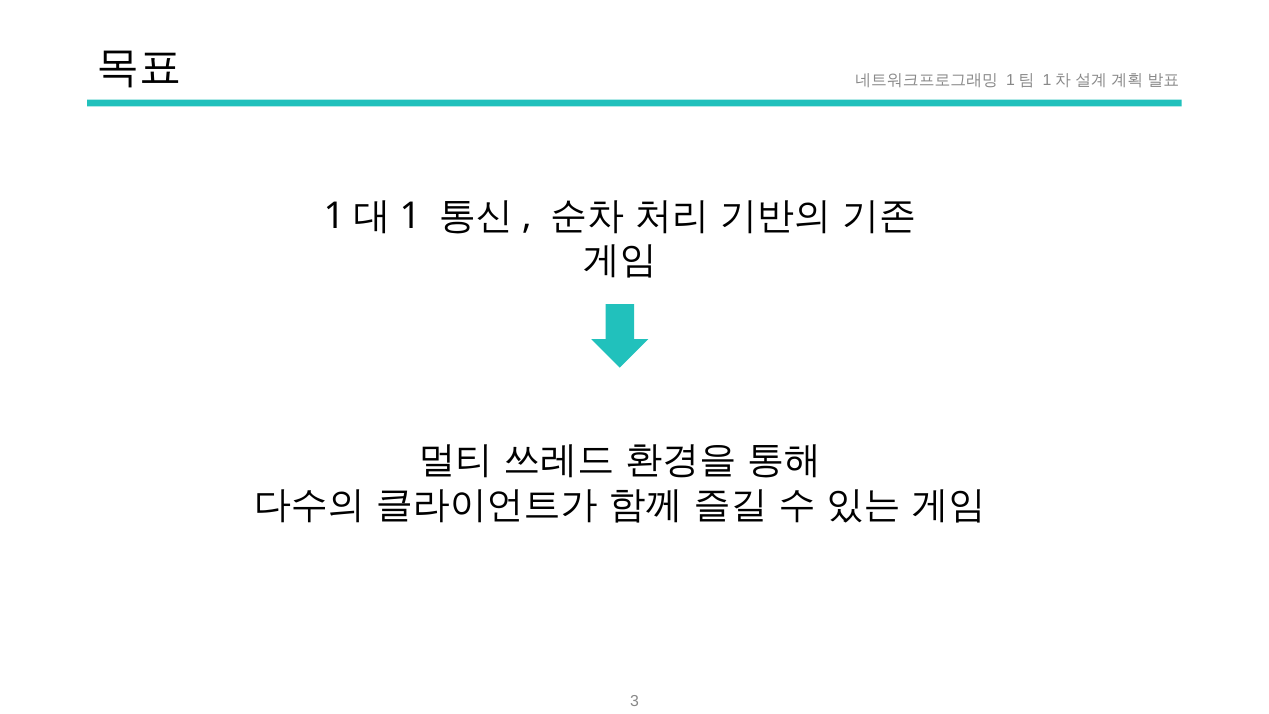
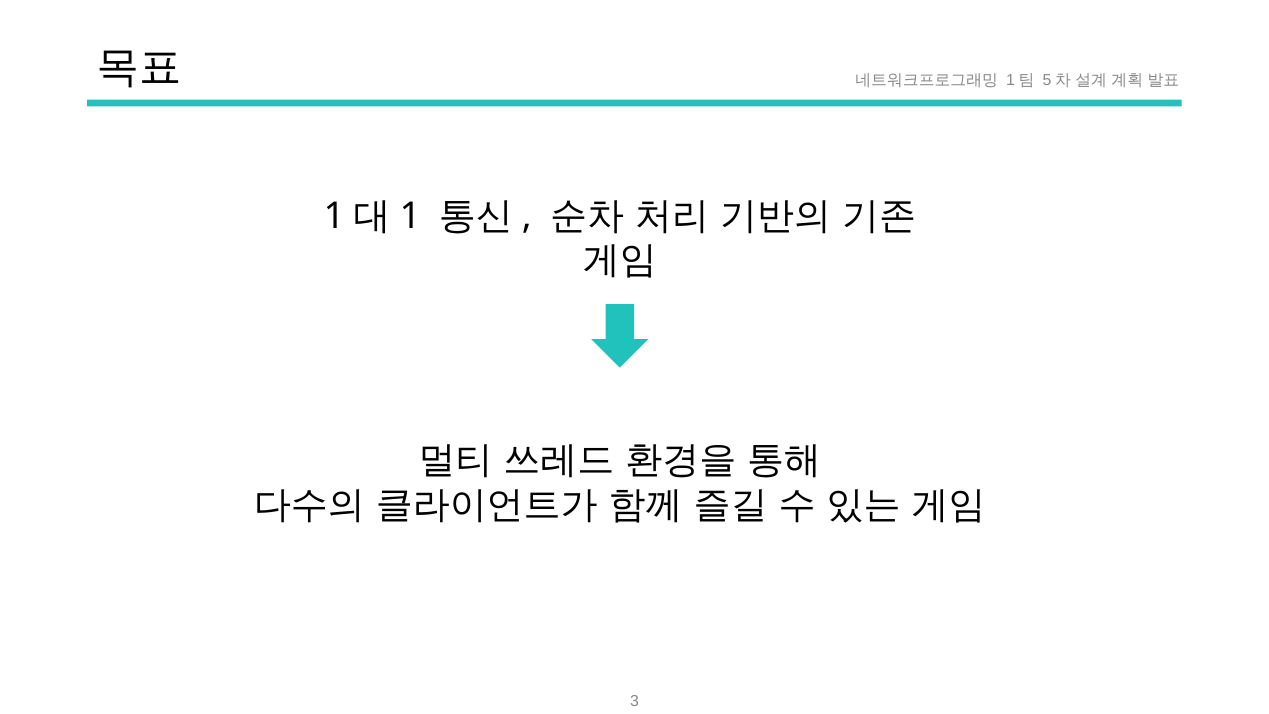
1 at (1047, 80): 1 -> 5
